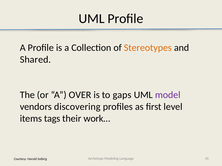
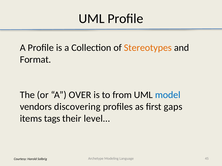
Shared: Shared -> Format
gaps: gaps -> from
model colour: purple -> blue
level: level -> gaps
work…: work… -> level…
